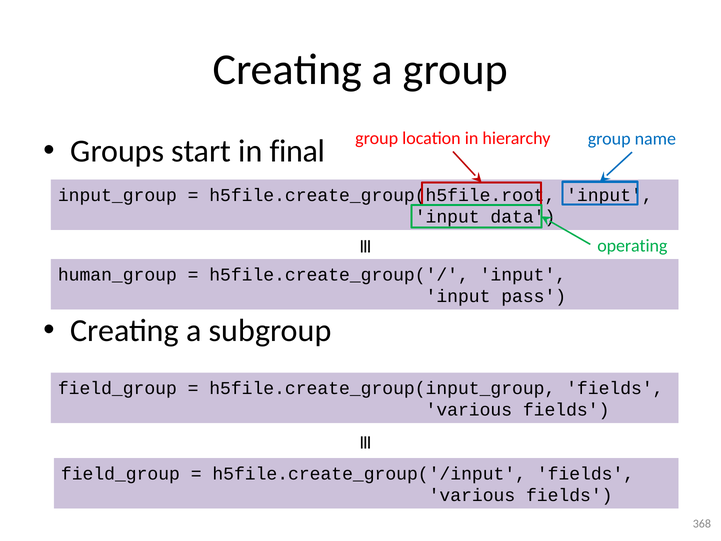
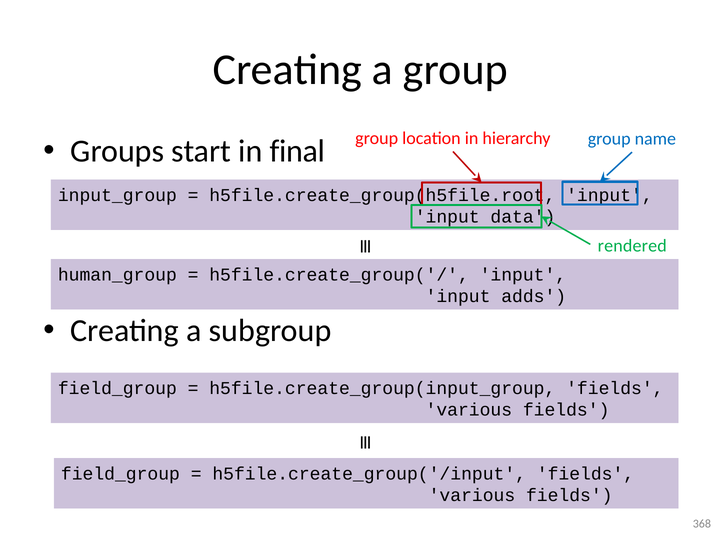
operating: operating -> rendered
pass: pass -> adds
